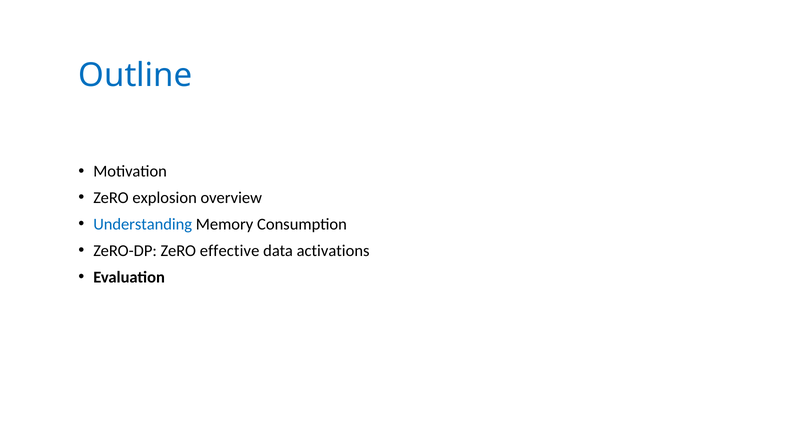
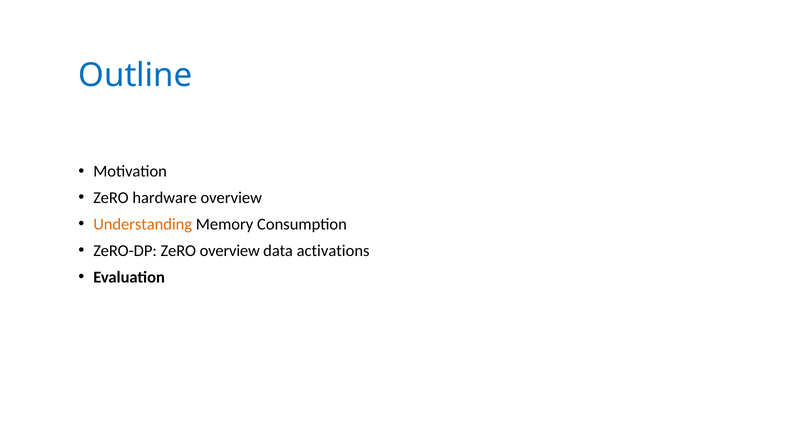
explosion: explosion -> hardware
Understanding colour: blue -> orange
ZeRO effective: effective -> overview
